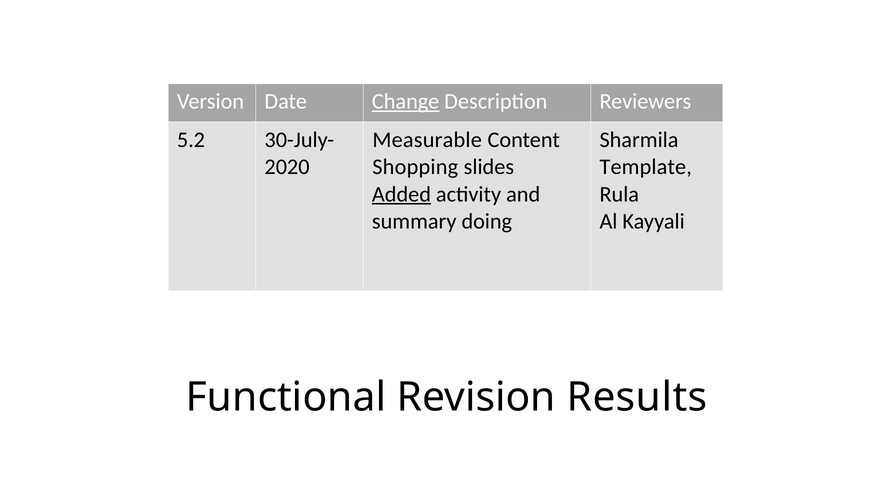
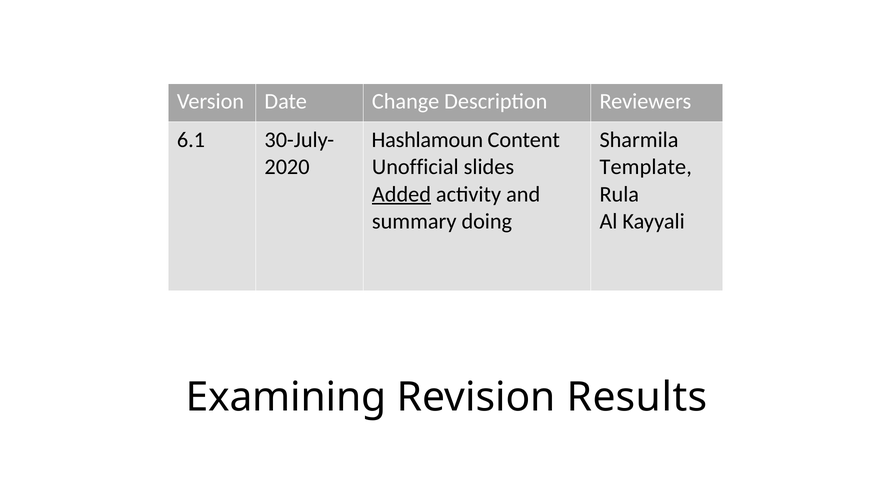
Change underline: present -> none
5.2: 5.2 -> 6.1
Measurable: Measurable -> Hashlamoun
Shopping: Shopping -> Unofficial
Functional: Functional -> Examining
